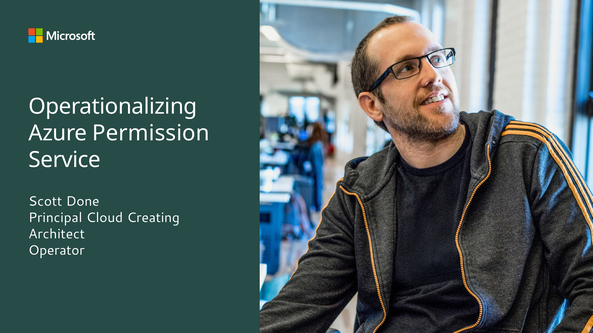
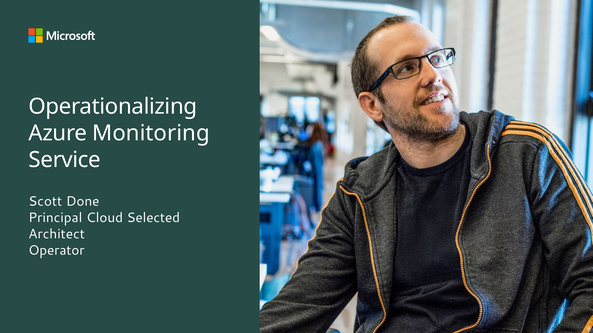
Permission: Permission -> Monitoring
Creating: Creating -> Selected
